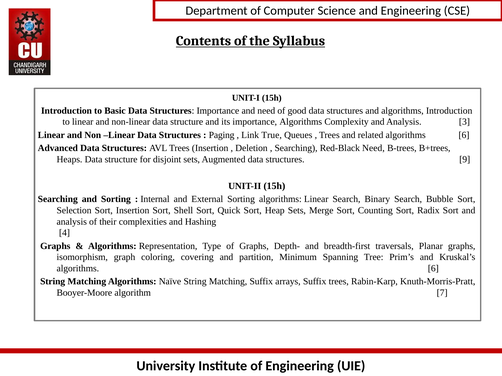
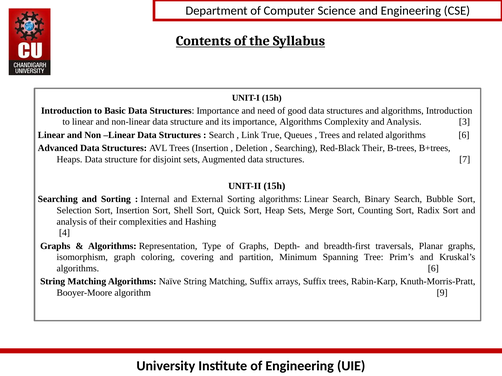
Paging at (222, 135): Paging -> Search
Red-Black Need: Need -> Their
9: 9 -> 7
7: 7 -> 9
